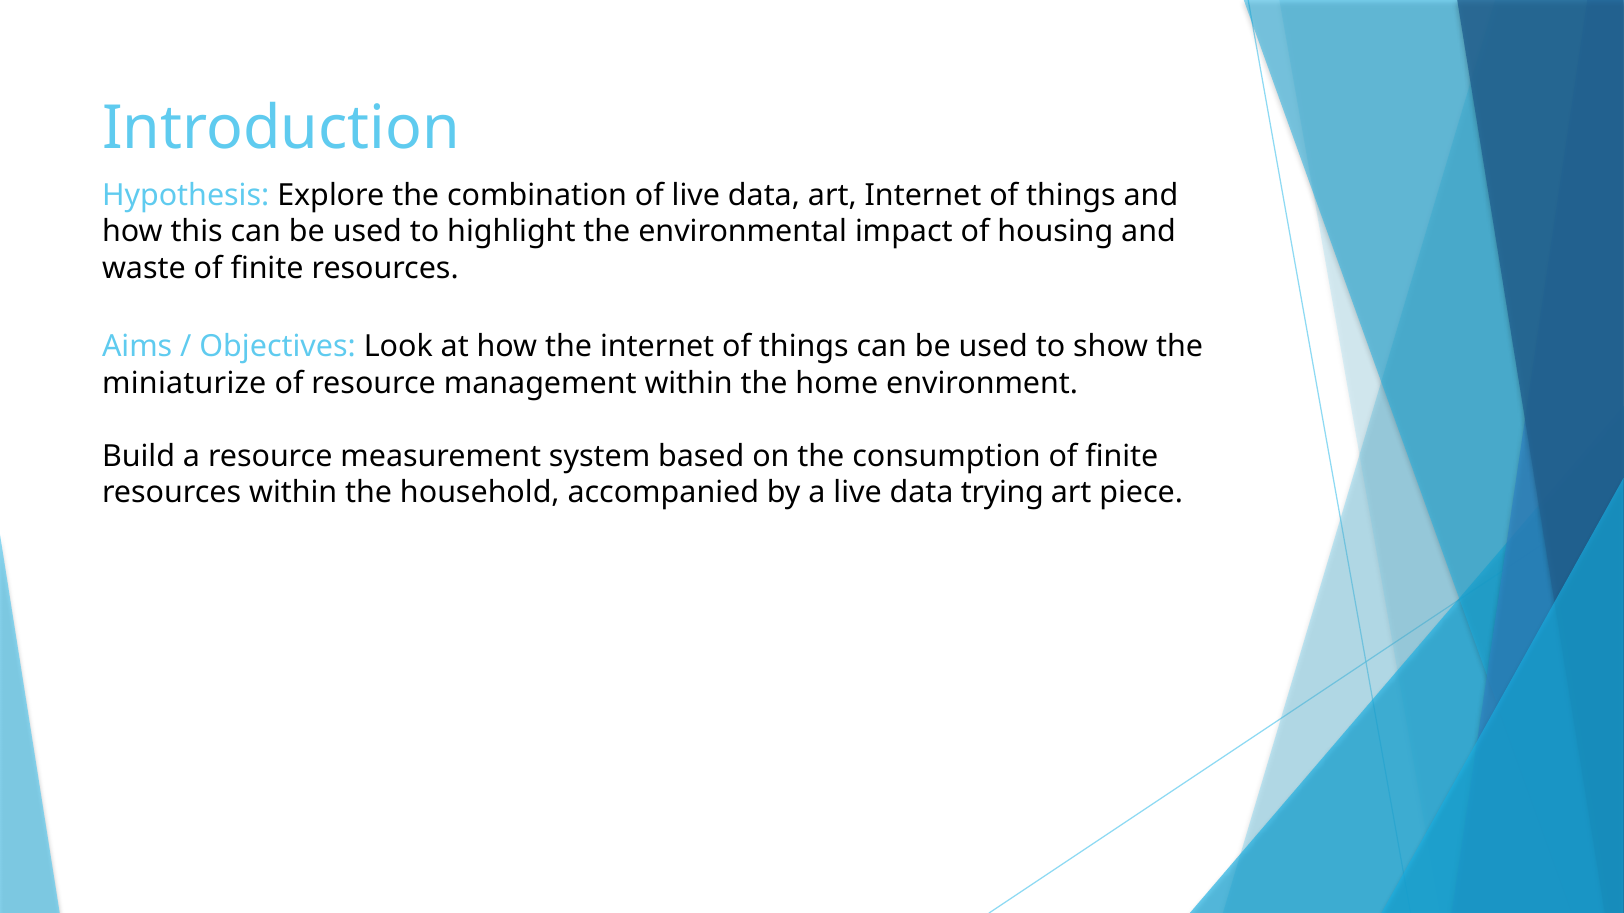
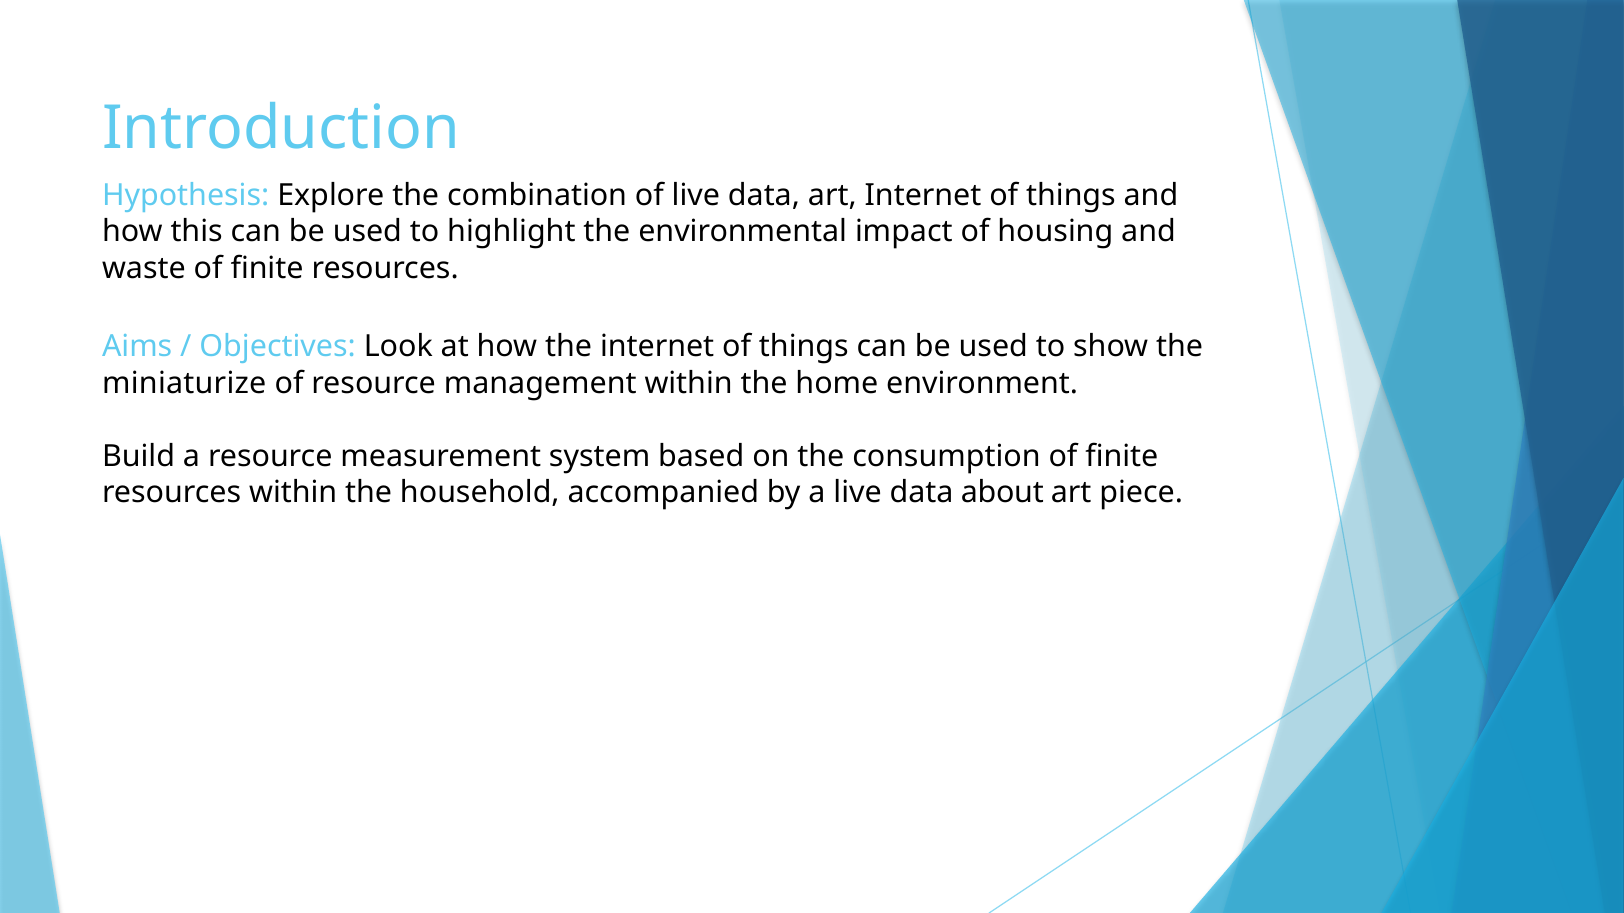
trying: trying -> about
